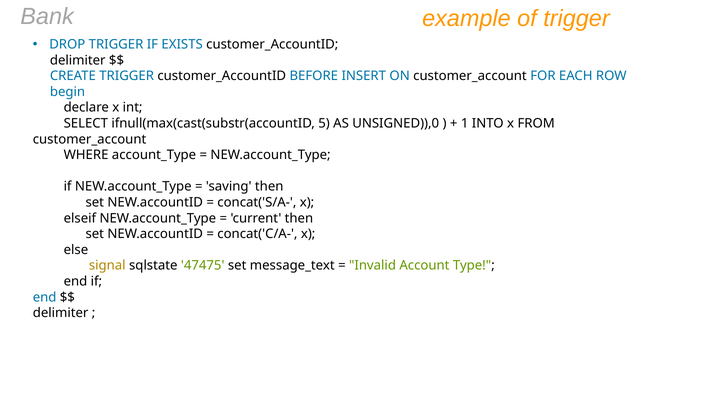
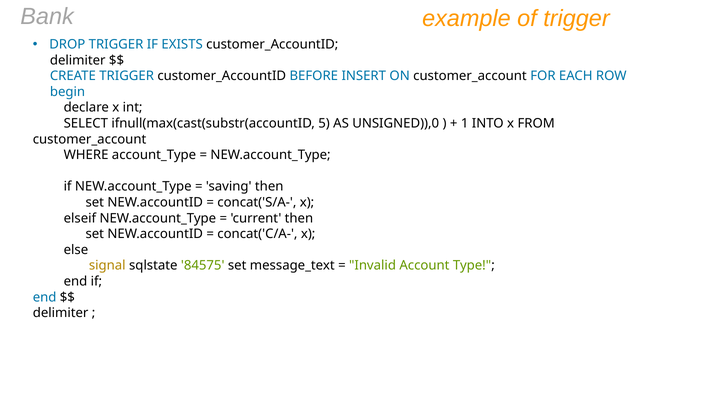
47475: 47475 -> 84575
